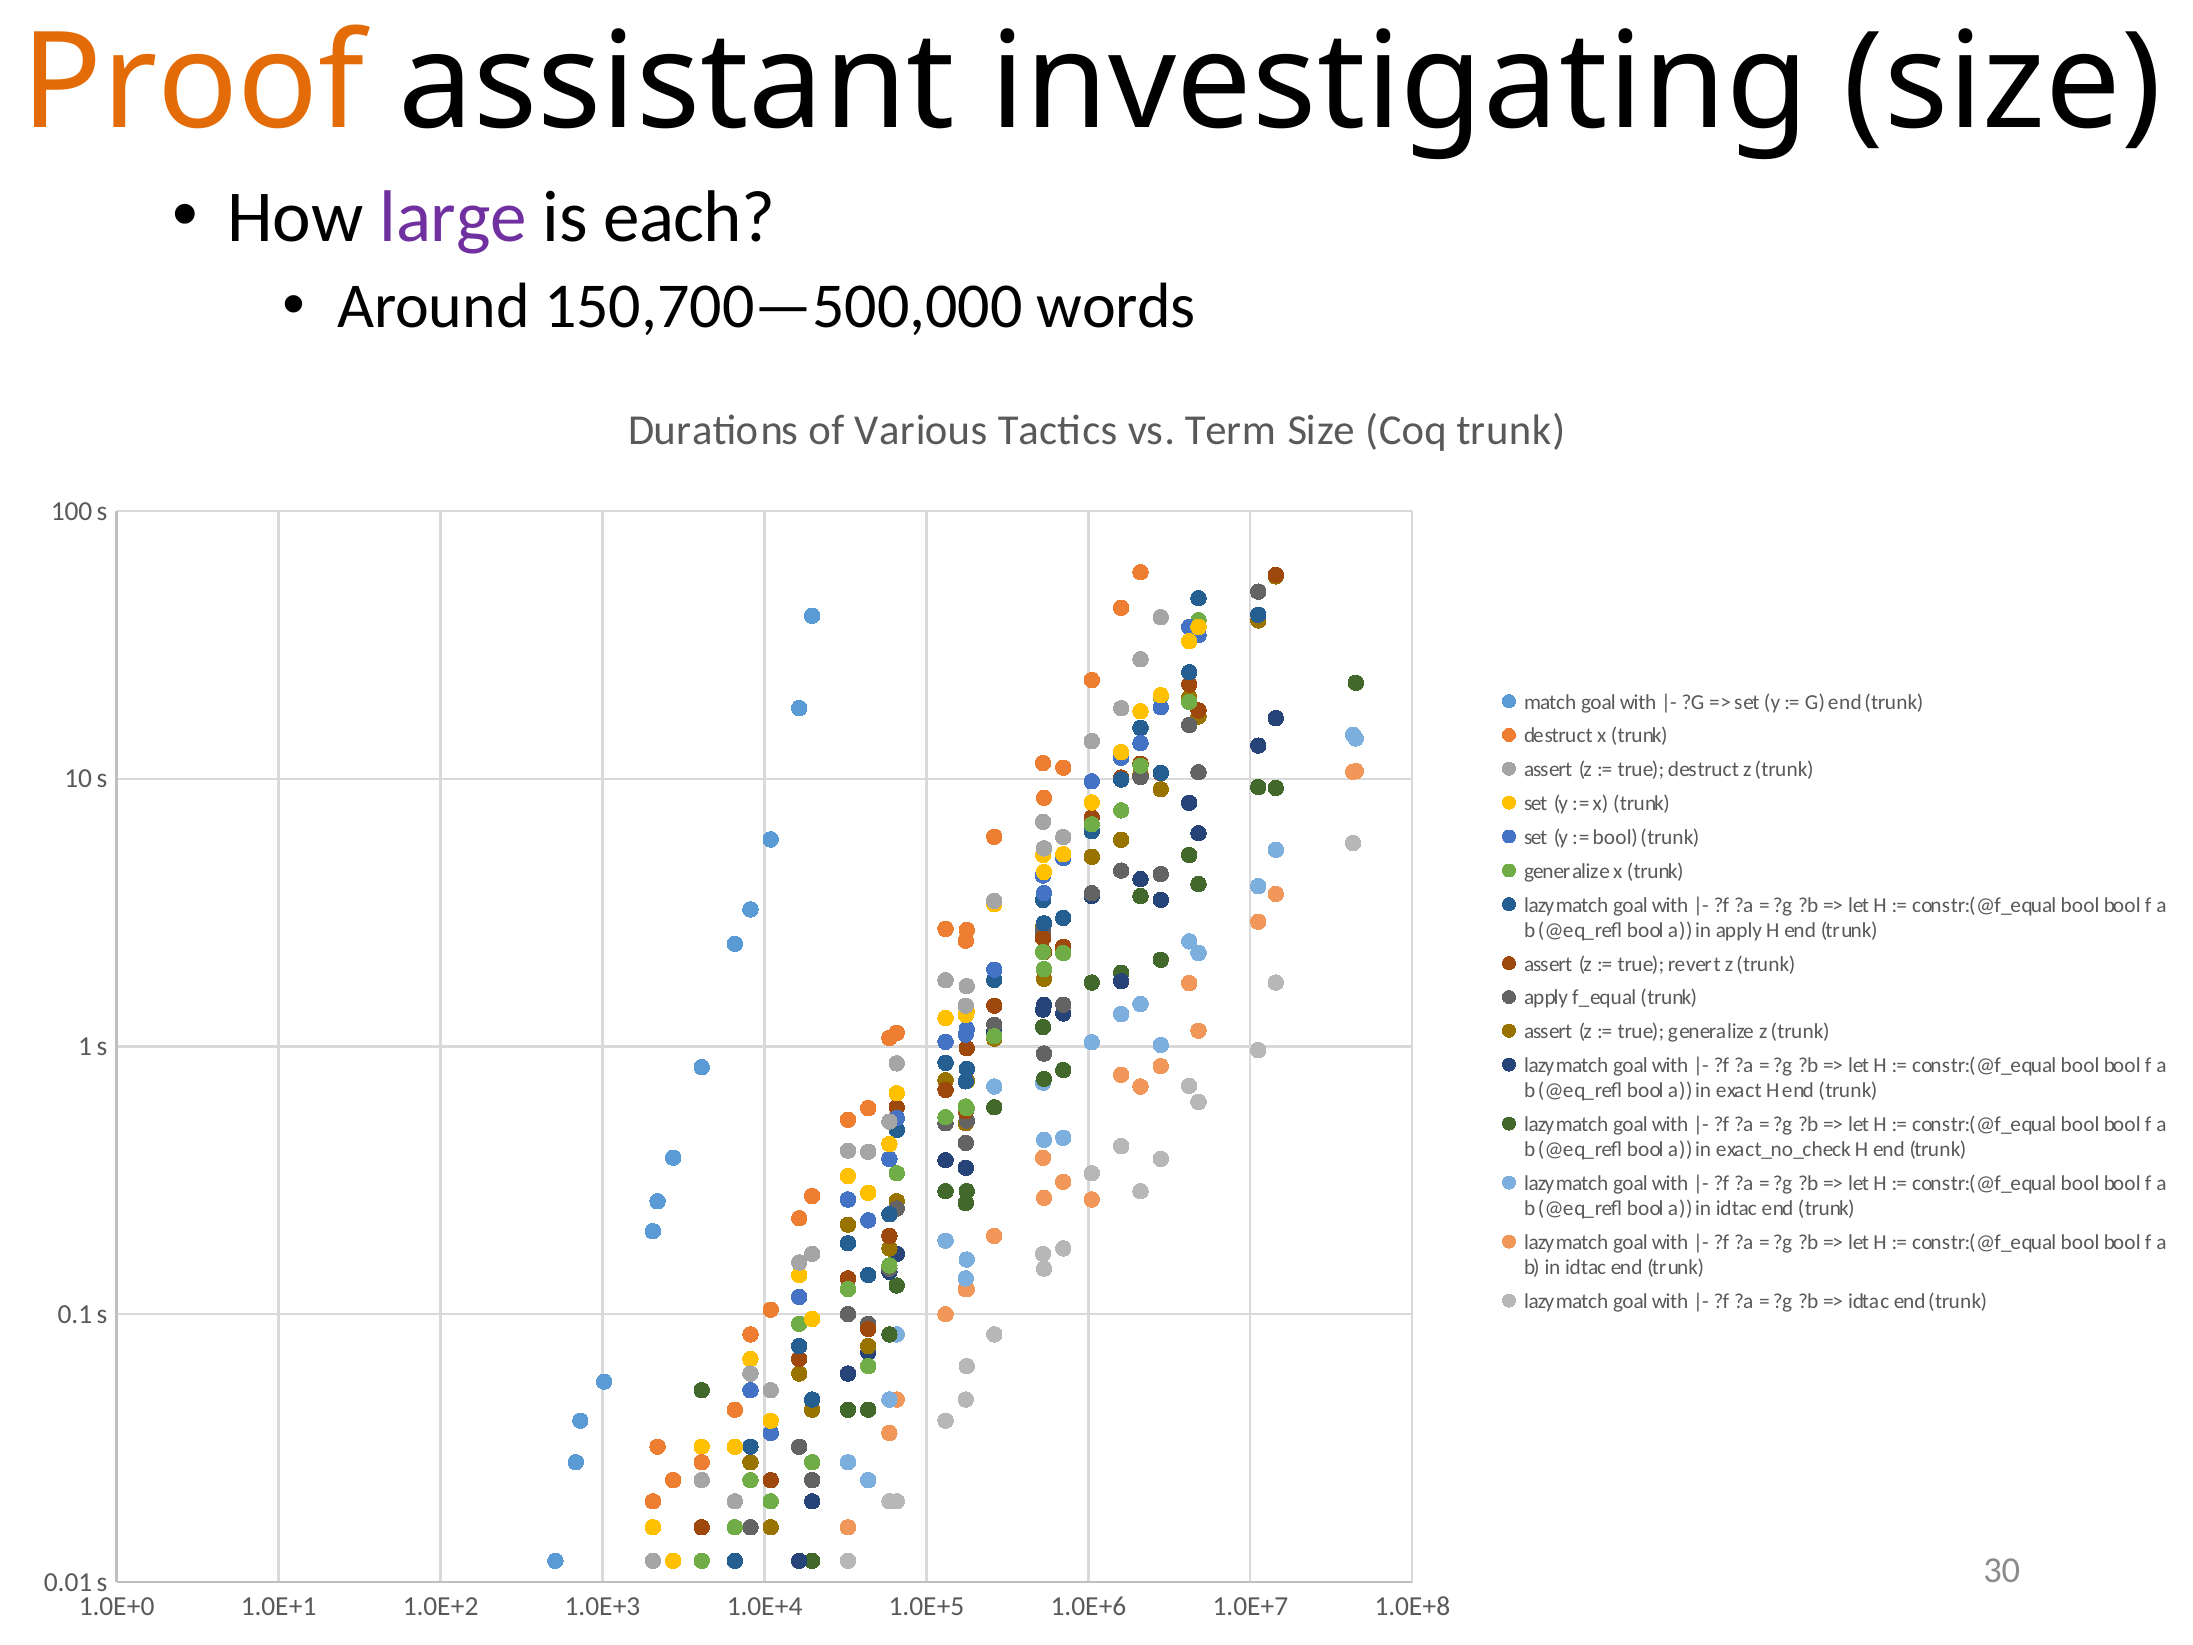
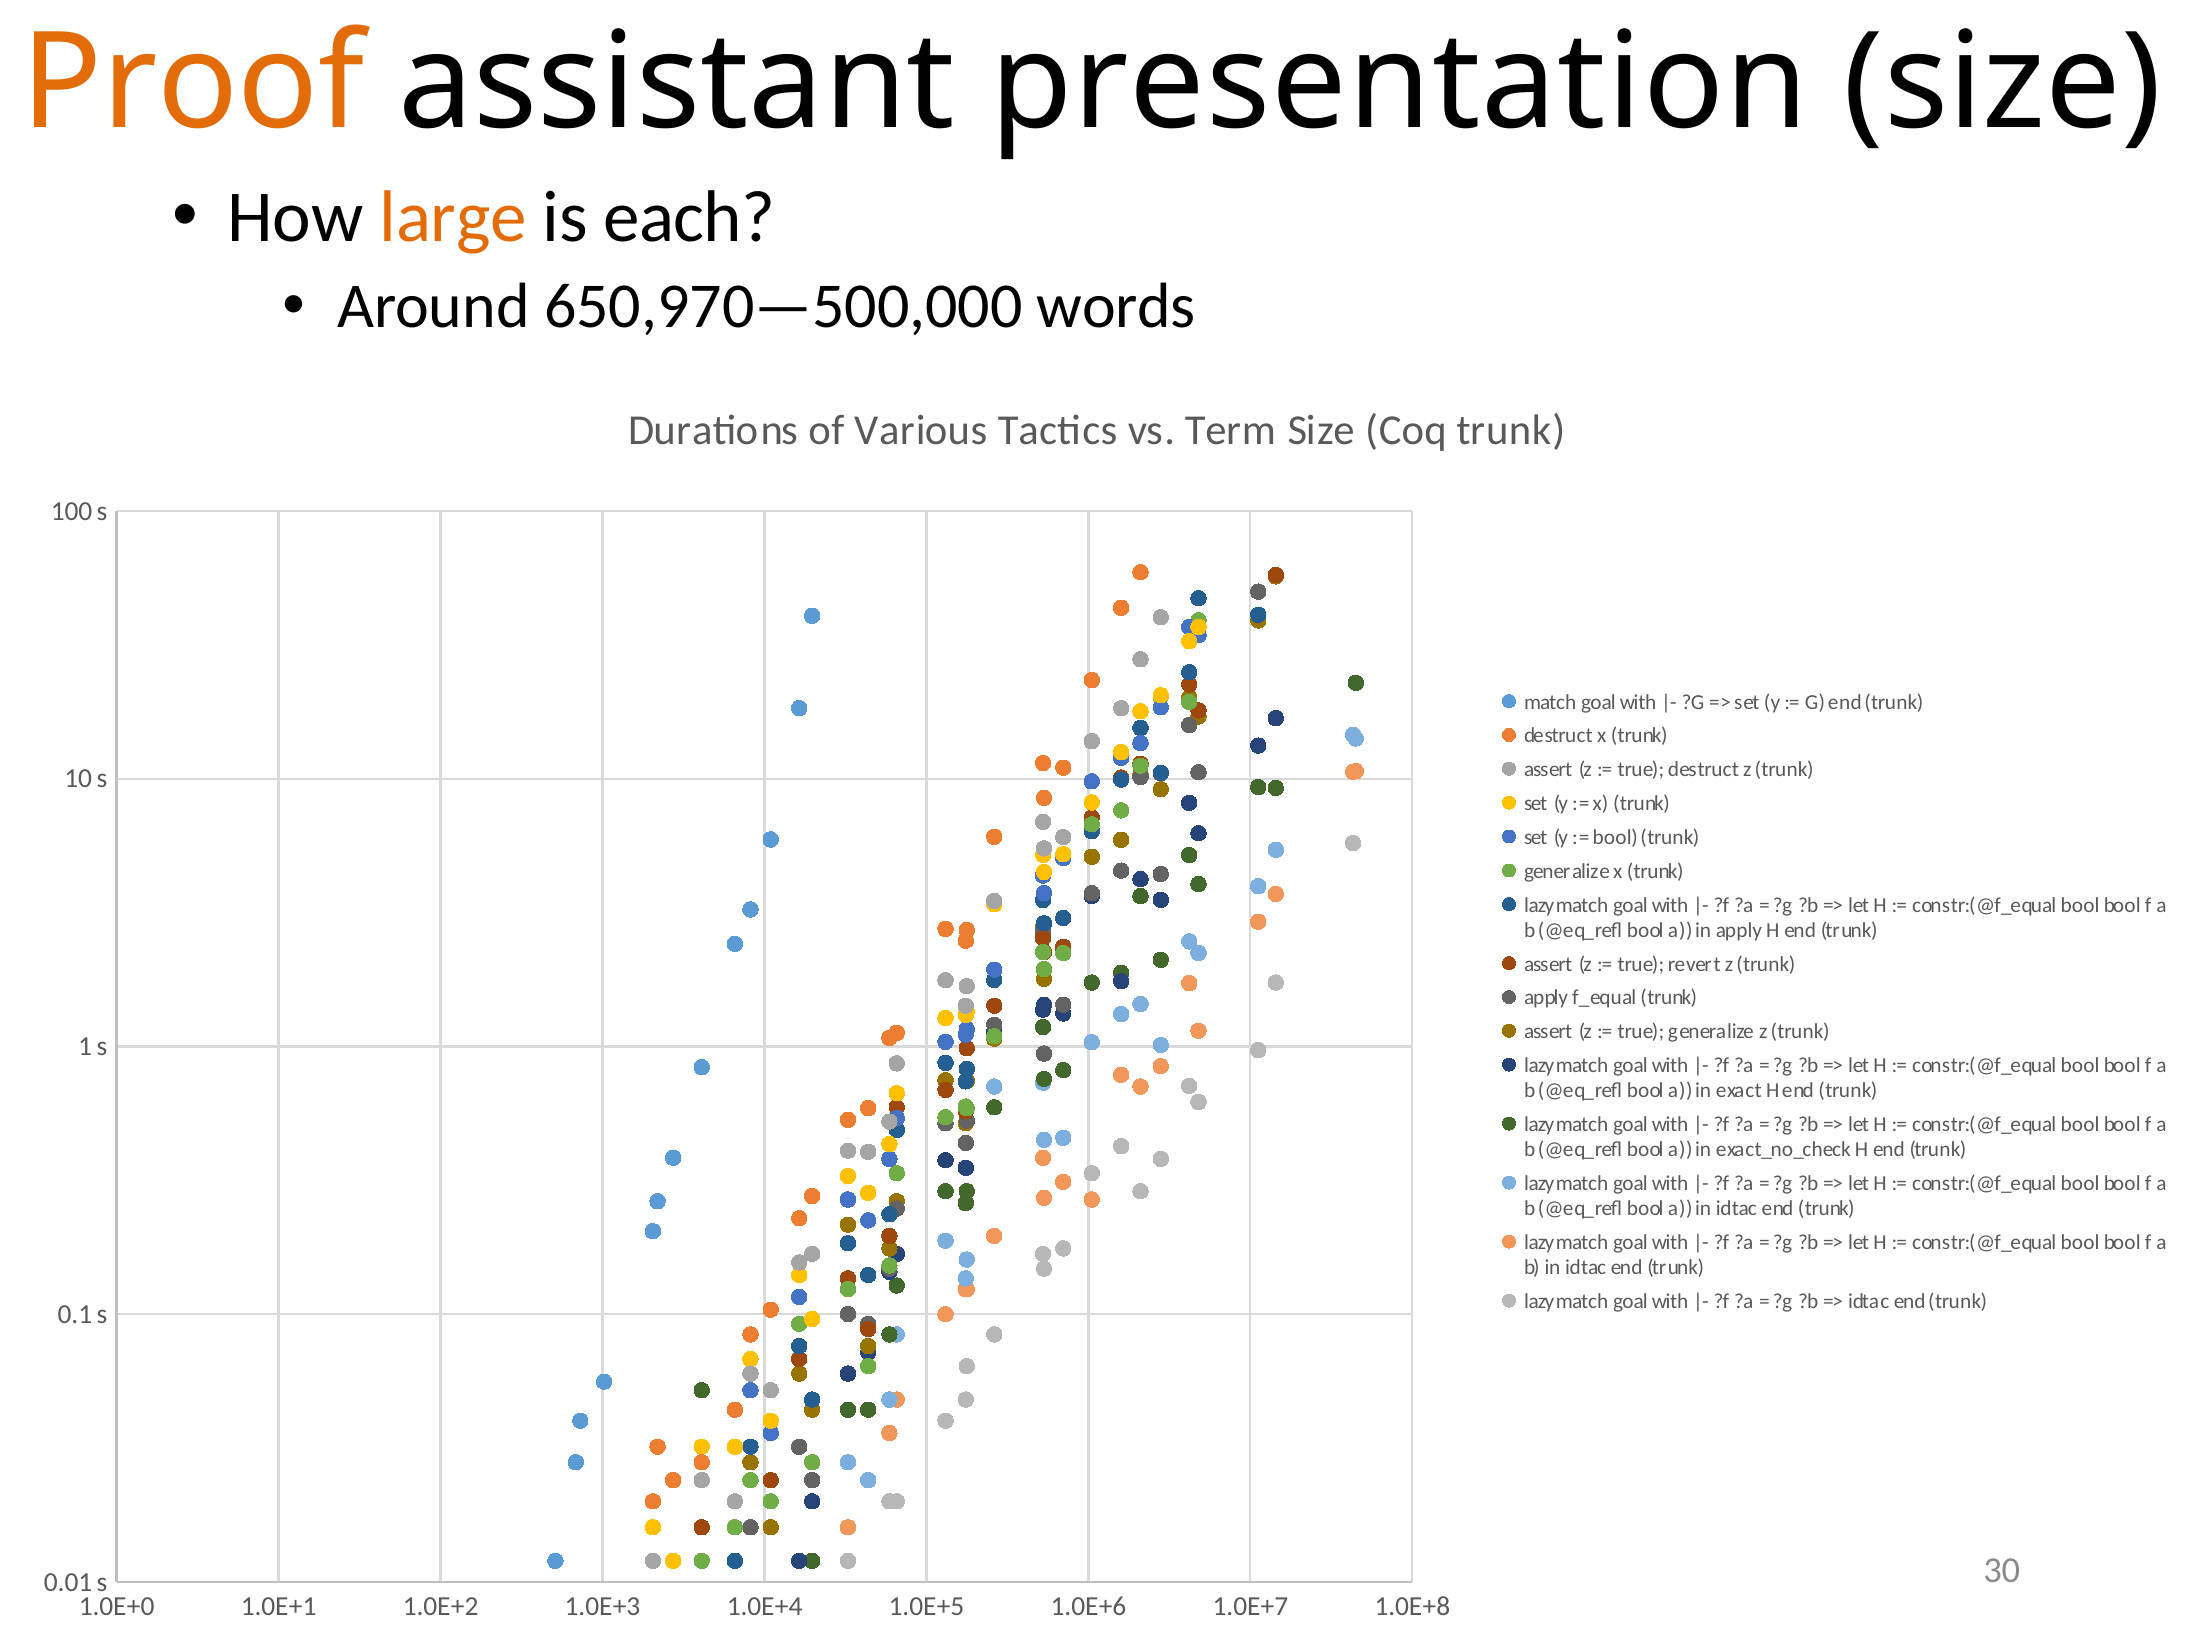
investigating: investigating -> presentation
large colour: purple -> orange
150,700—500,000: 150,700—500,000 -> 650,970—500,000
